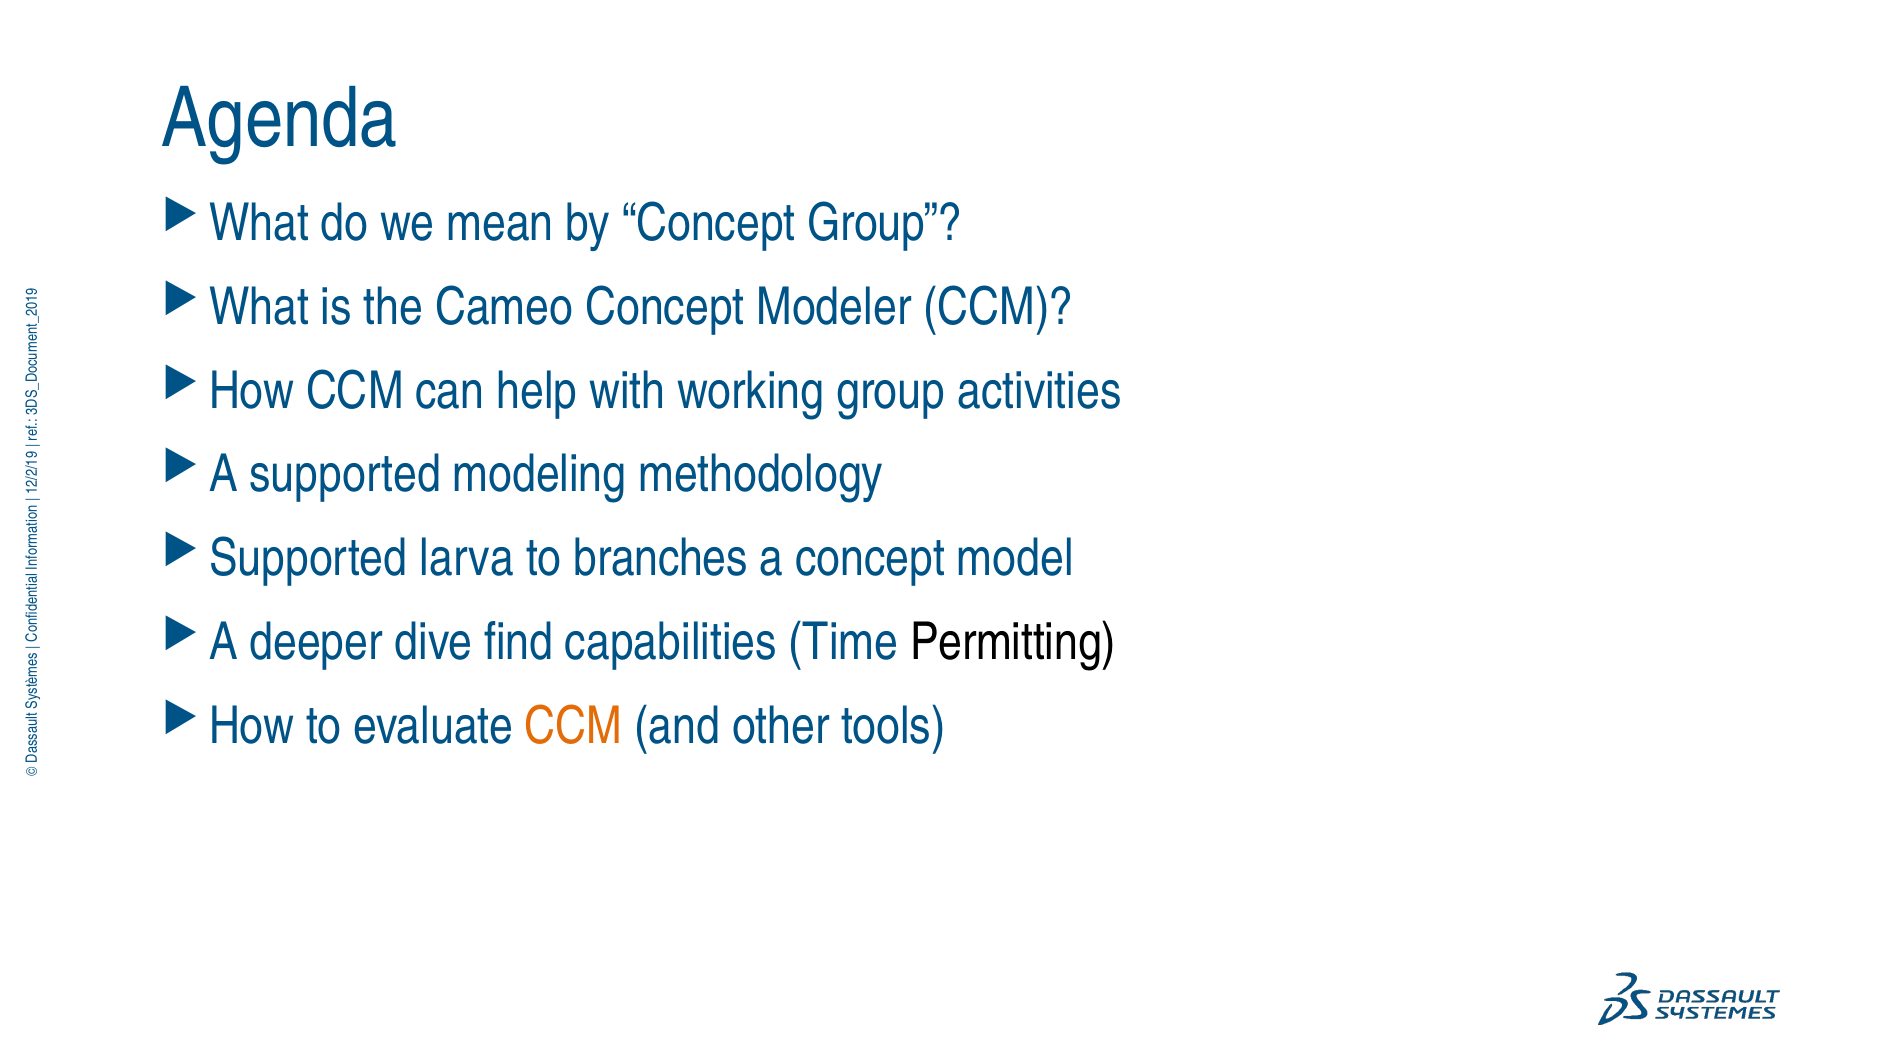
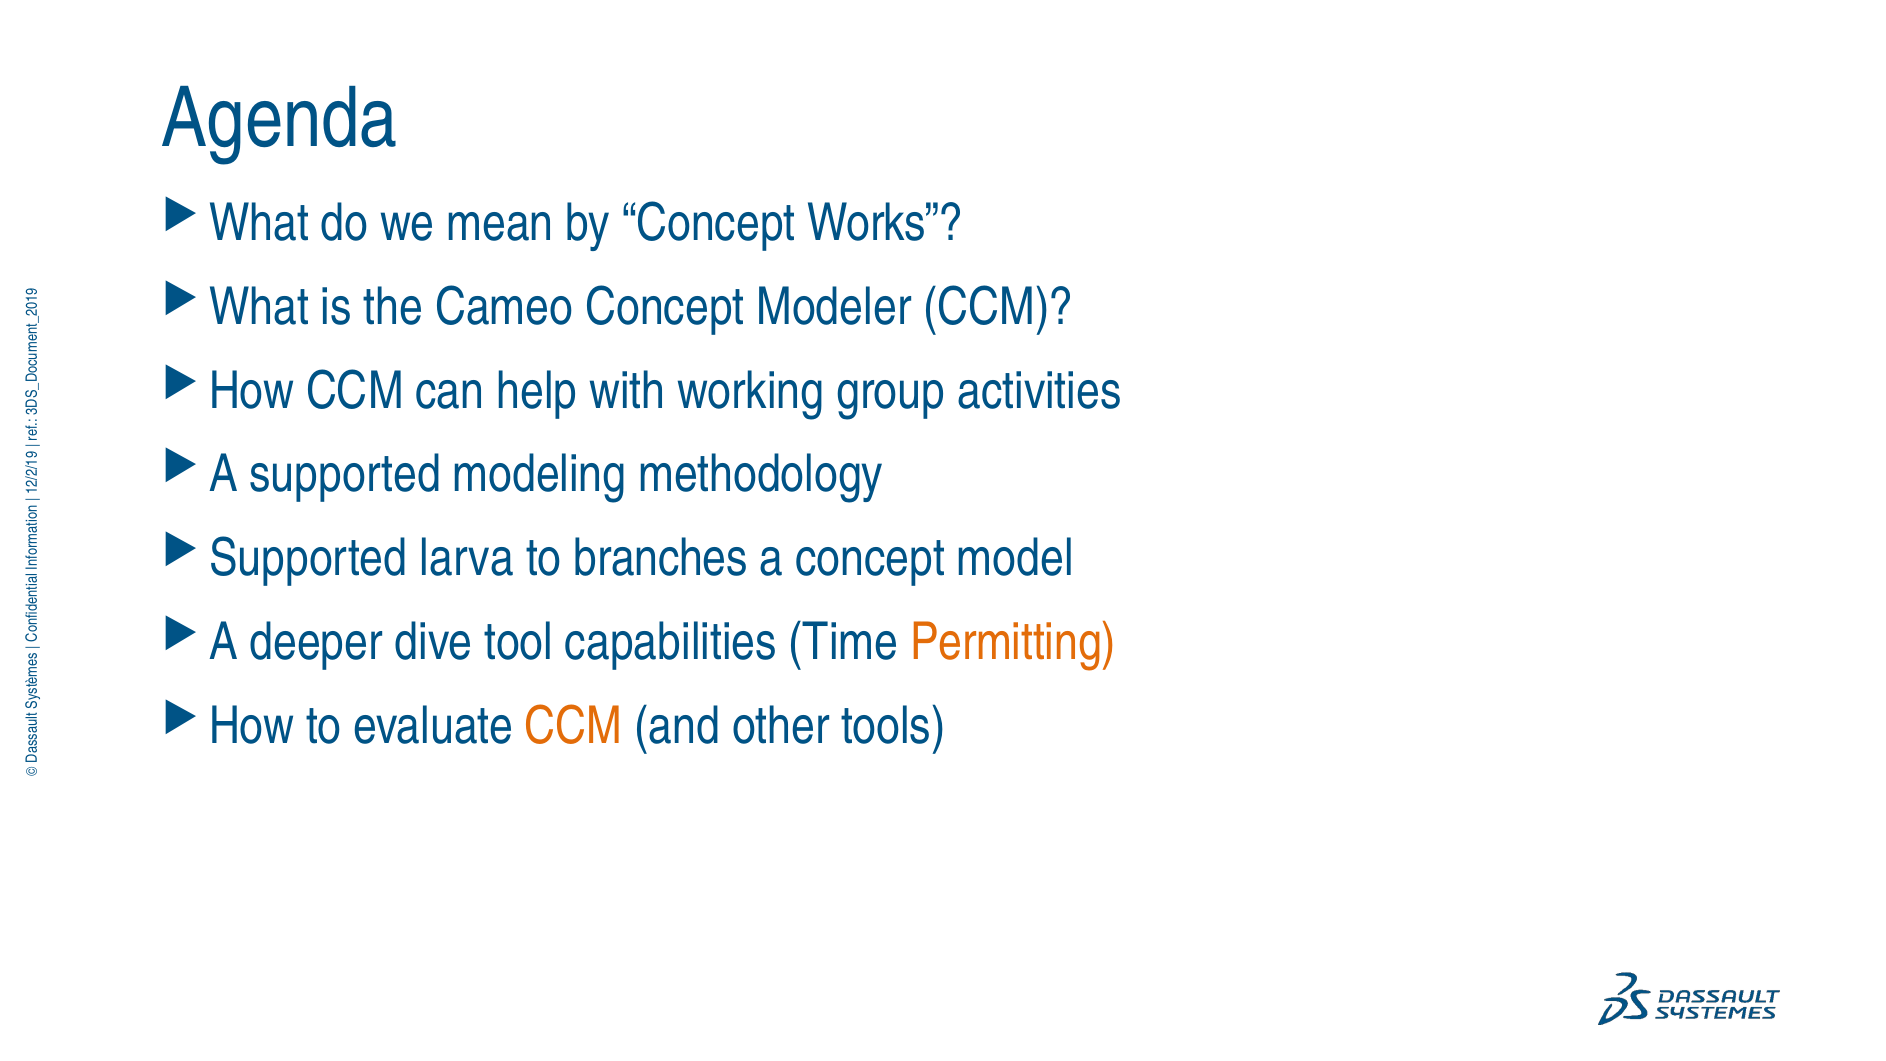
Concept Group: Group -> Works
find: find -> tool
Permitting colour: black -> orange
